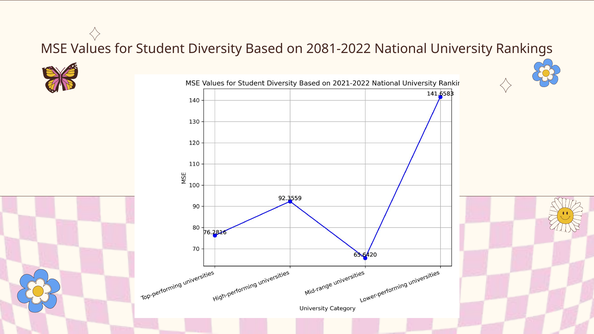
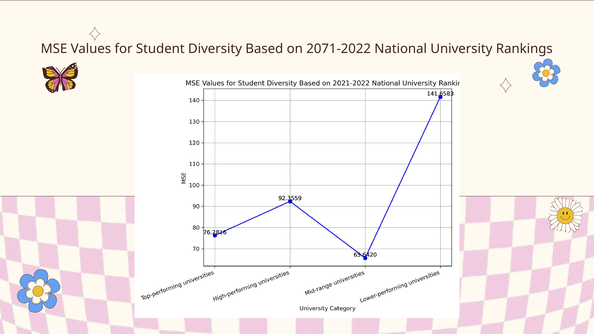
2081-2022: 2081-2022 -> 2071-2022
